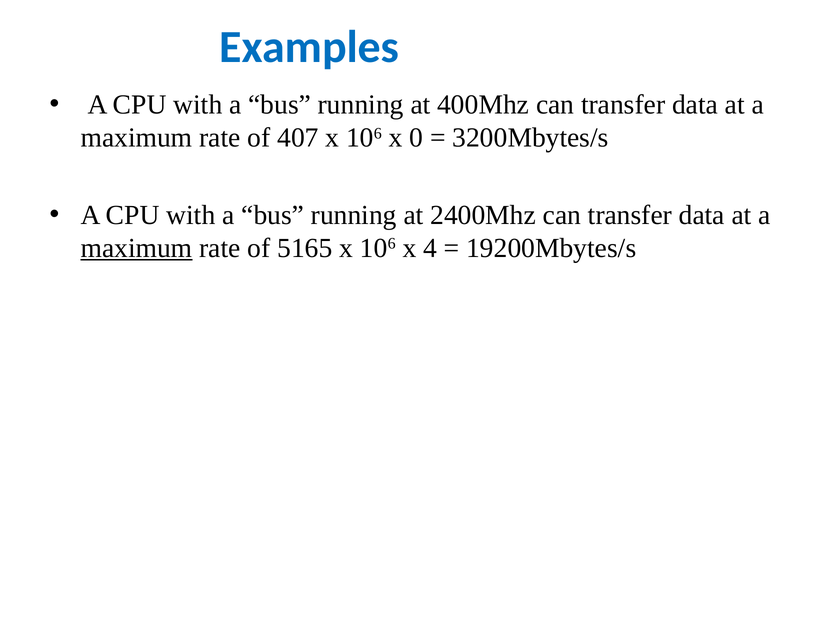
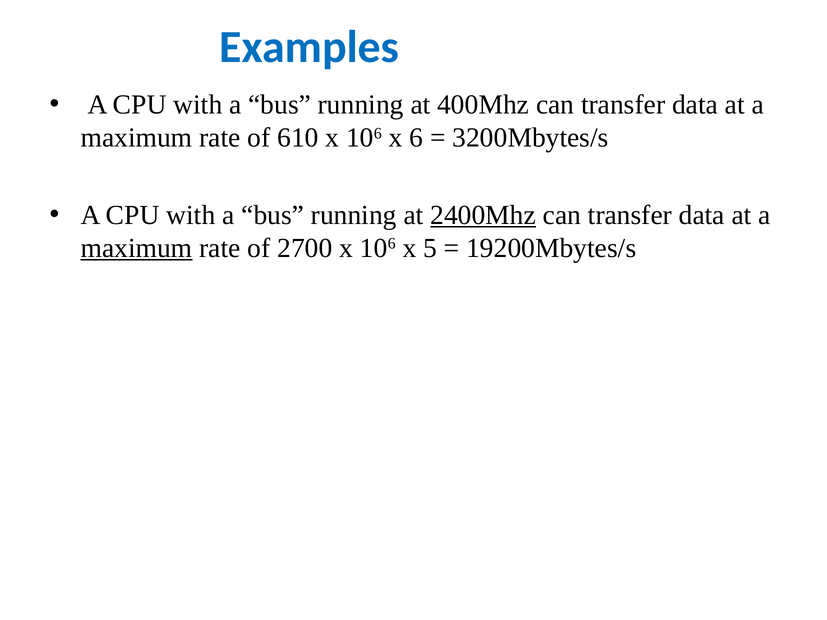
407: 407 -> 610
0: 0 -> 6
2400Mhz underline: none -> present
5165: 5165 -> 2700
4: 4 -> 5
